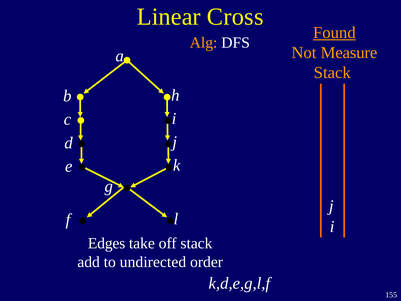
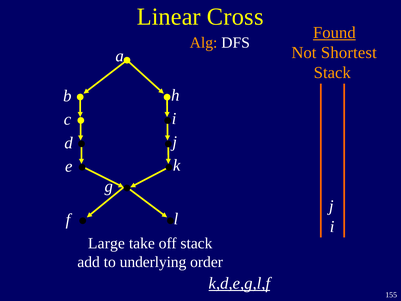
Measure: Measure -> Shortest
Edges: Edges -> Large
undirected: undirected -> underlying
k,d,e,g,l,f underline: none -> present
